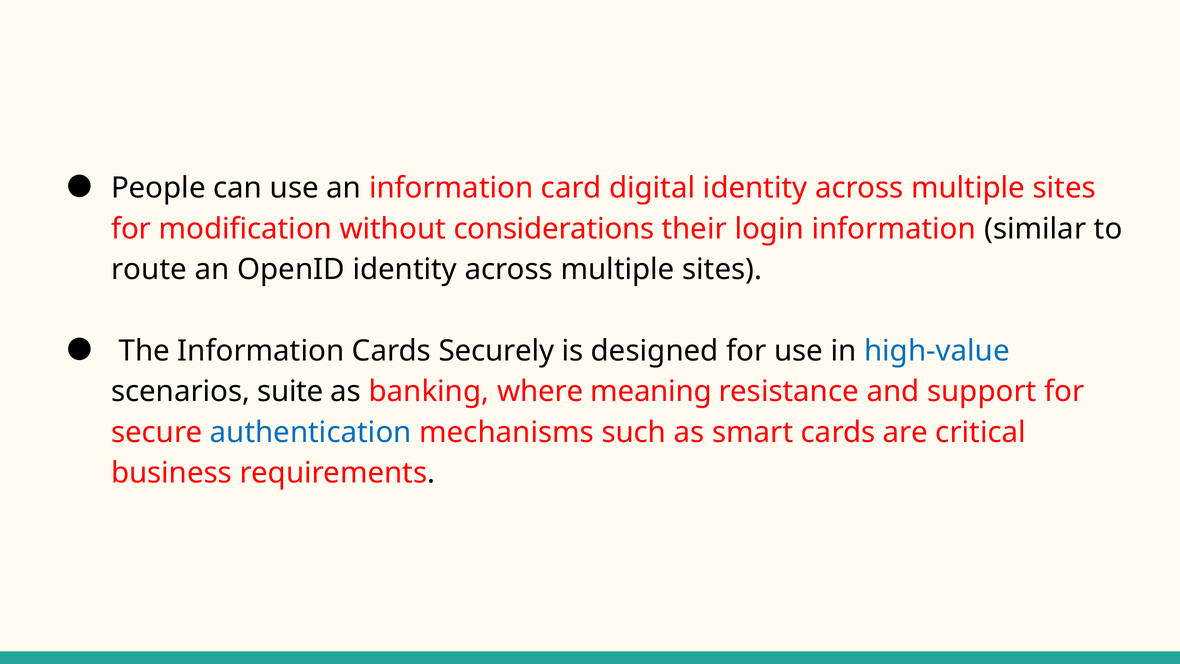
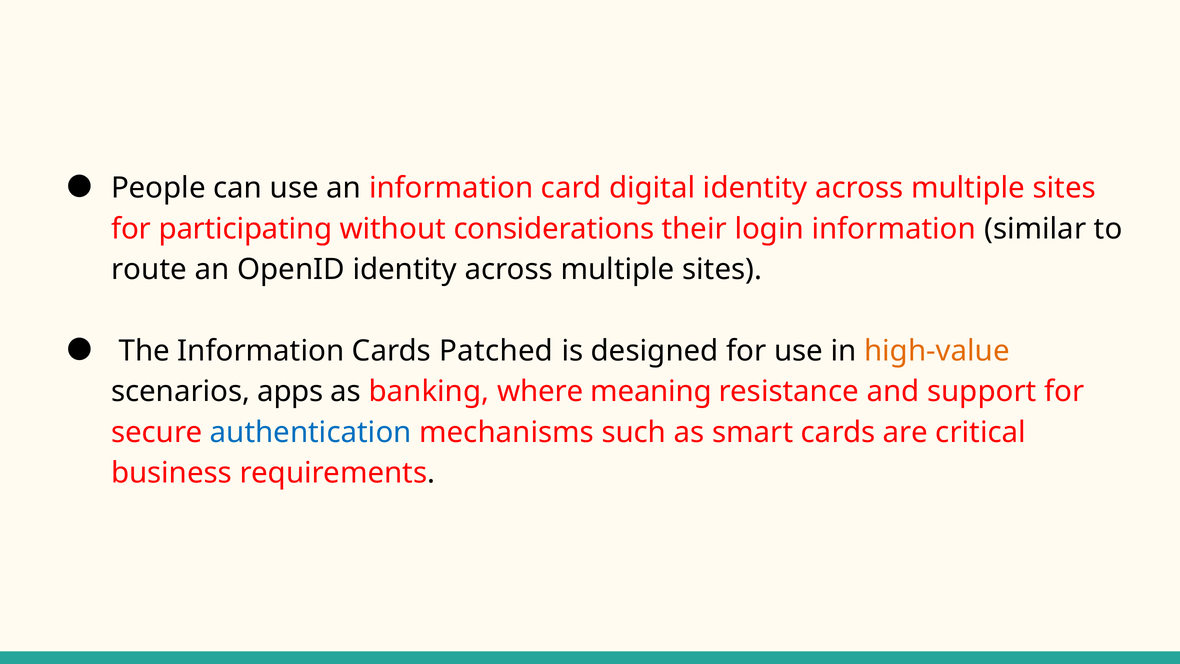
modification: modification -> participating
Securely: Securely -> Patched
high-value colour: blue -> orange
suite: suite -> apps
